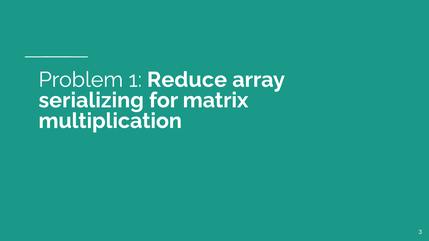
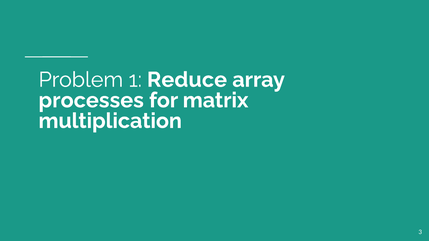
serializing: serializing -> processes
